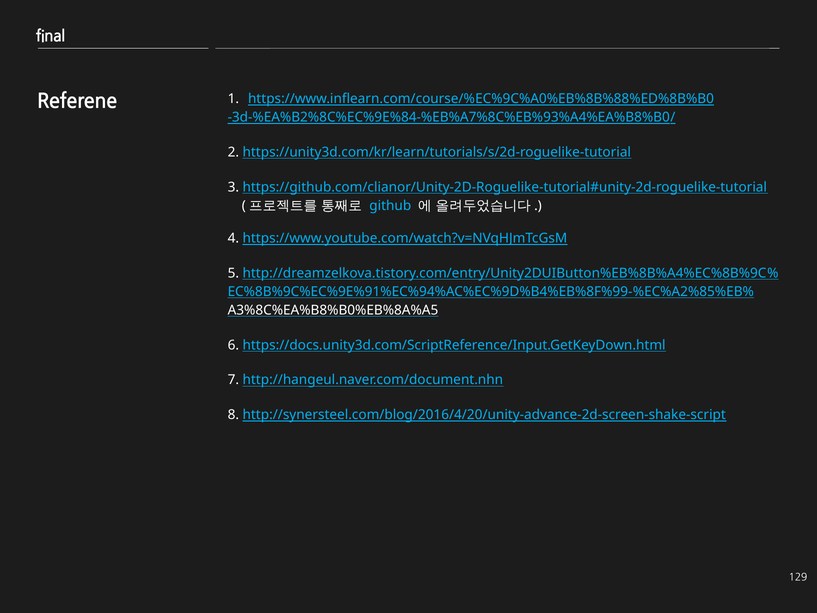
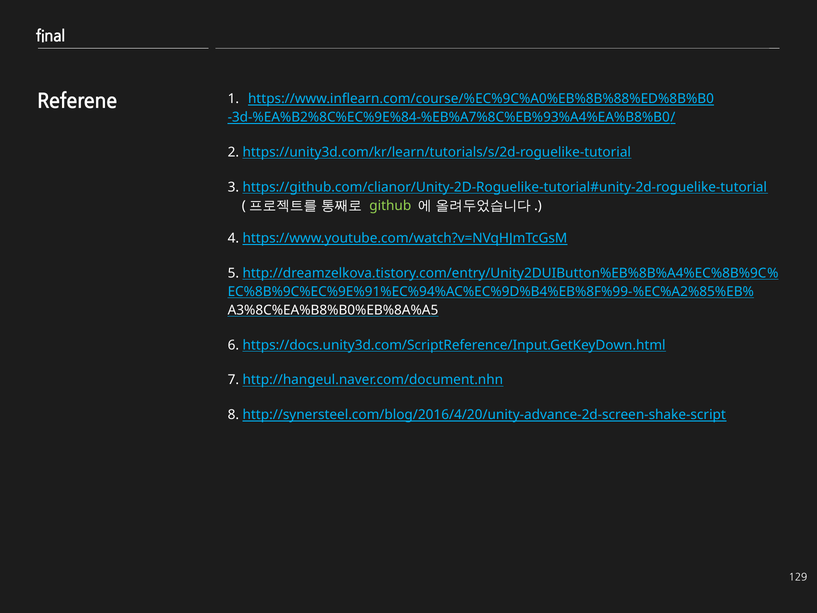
github colour: light blue -> light green
